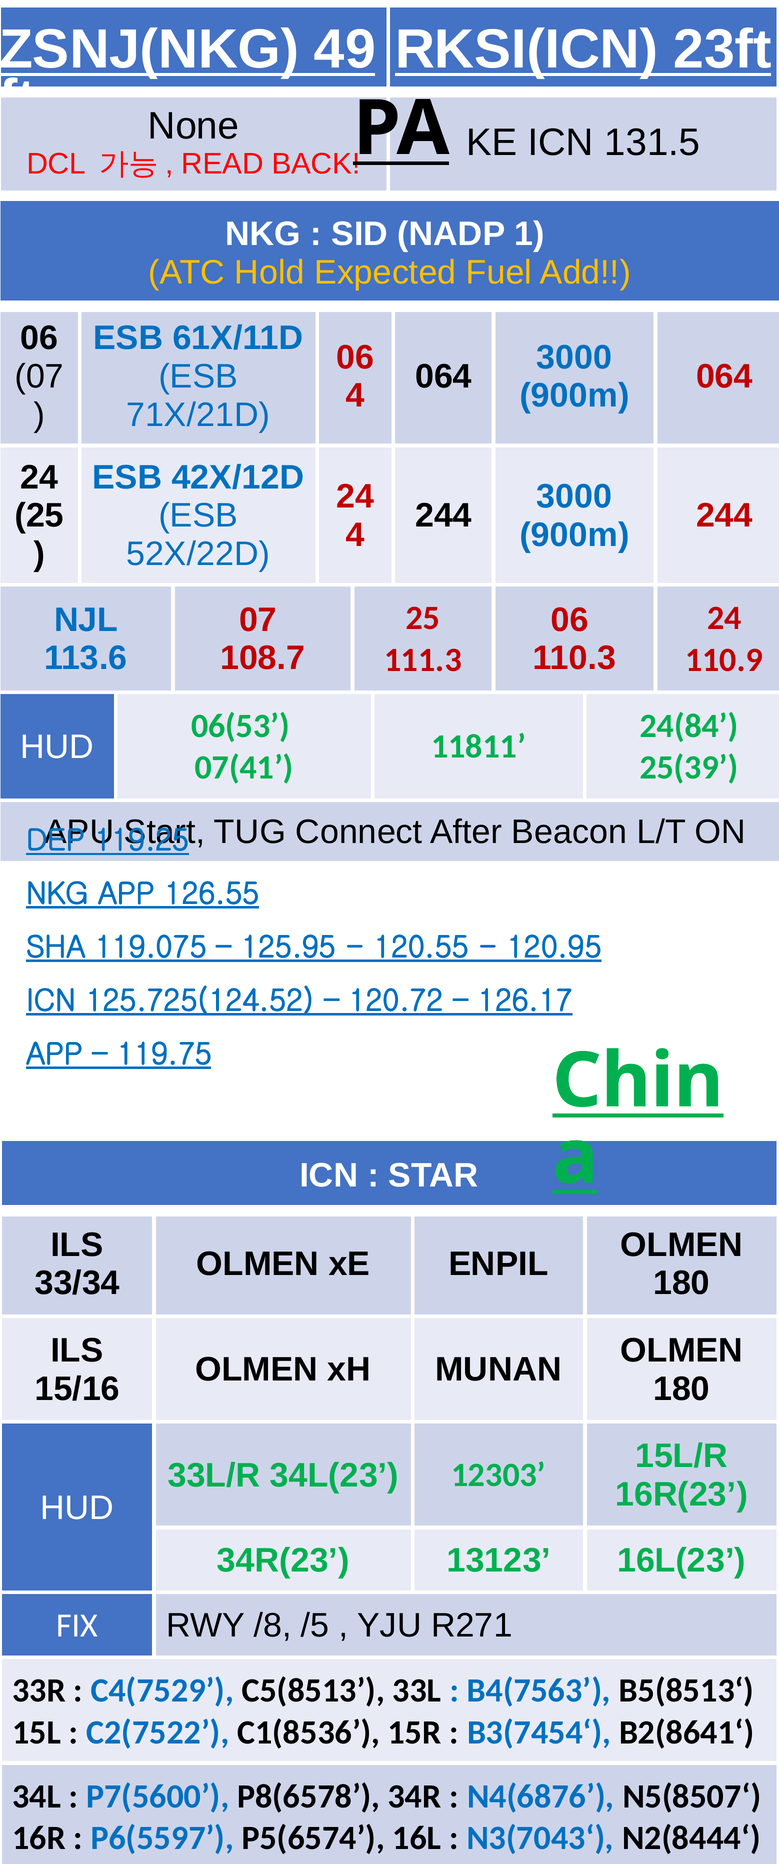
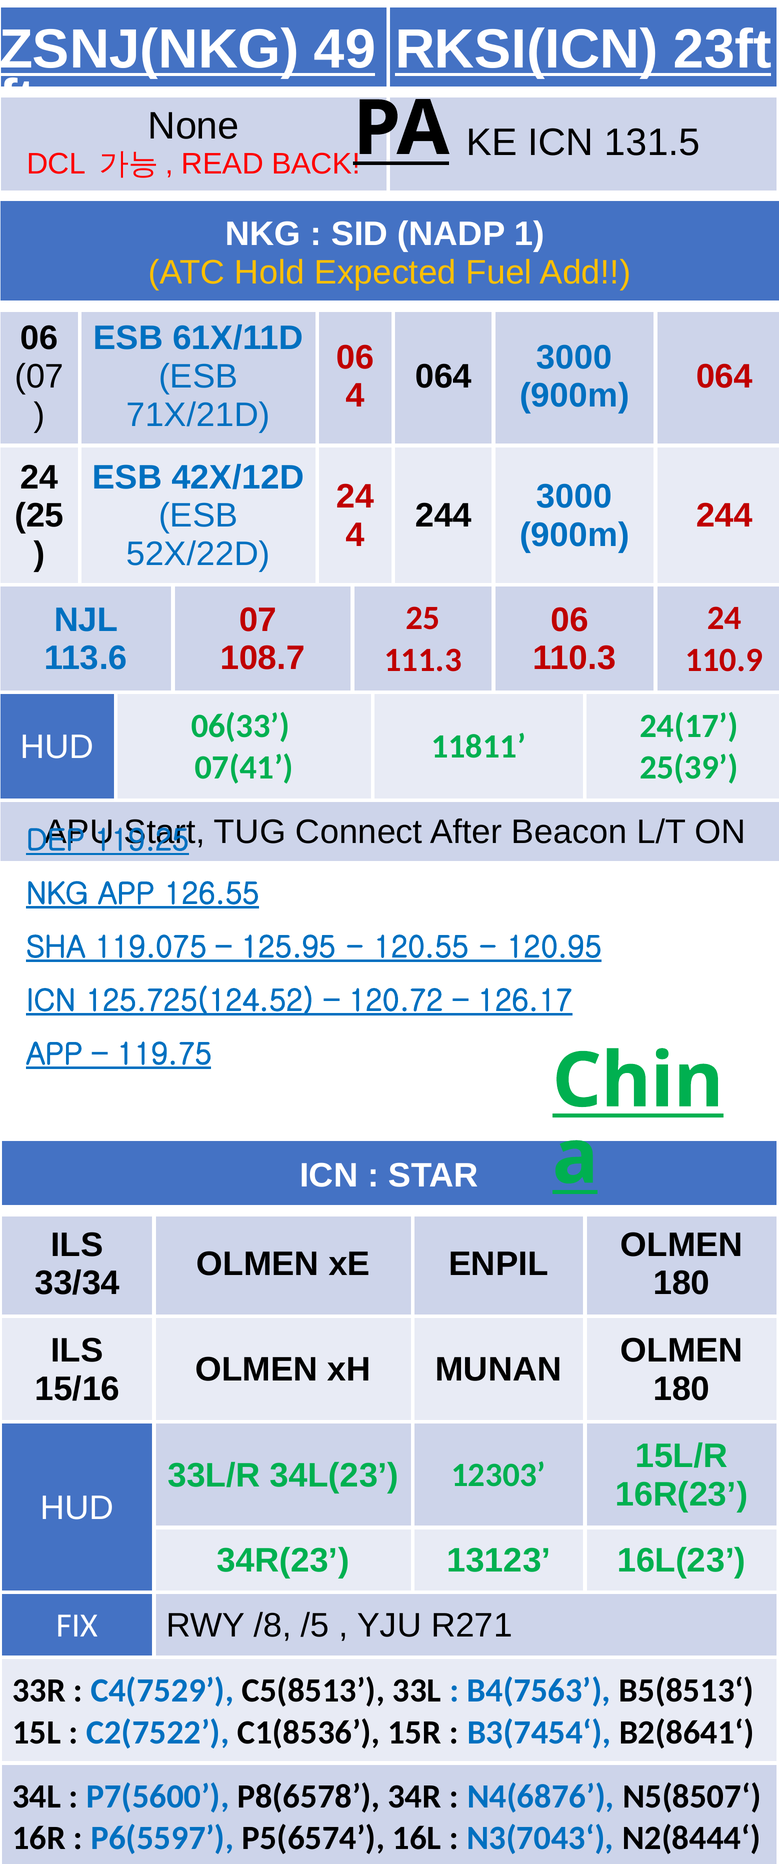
06(53: 06(53 -> 06(33
24(84: 24(84 -> 24(17
